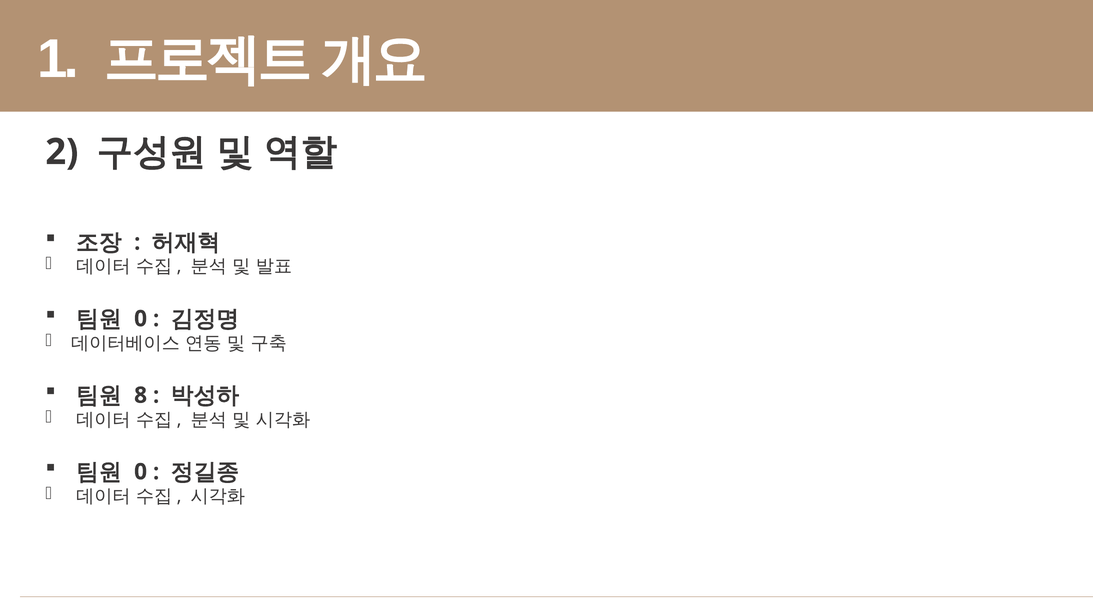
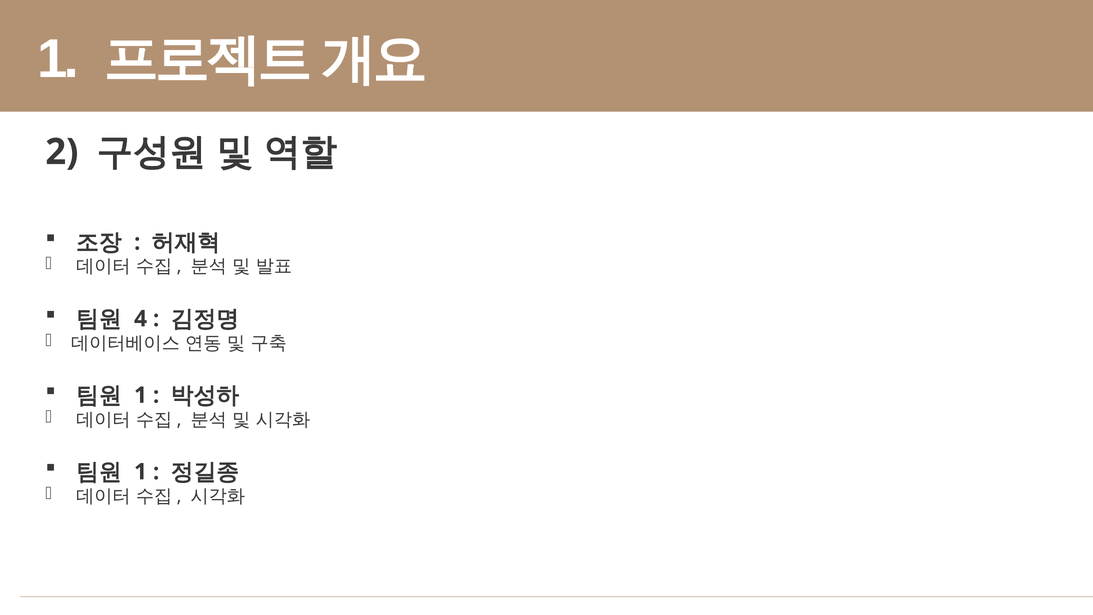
0 at (141, 319): 0 -> 4
8 at (141, 395): 8 -> 1
0 at (141, 472): 0 -> 1
